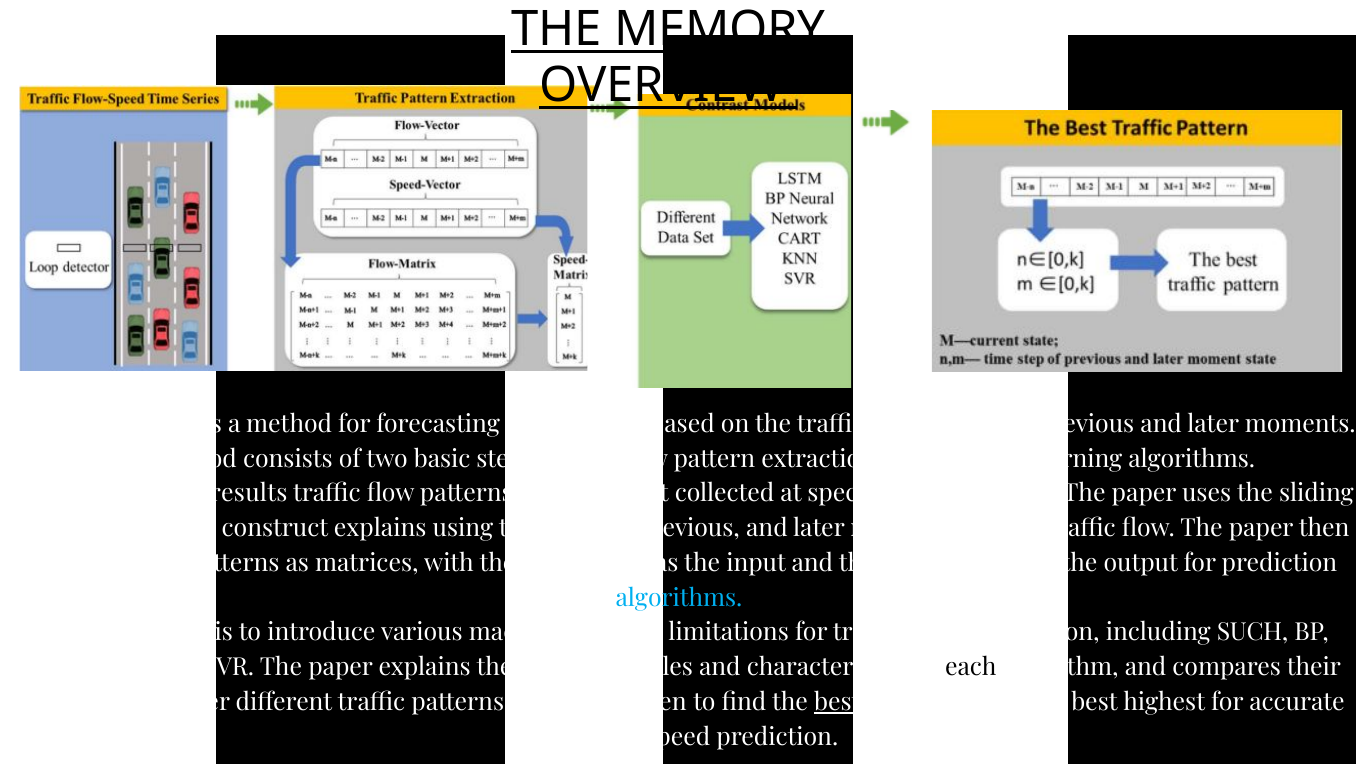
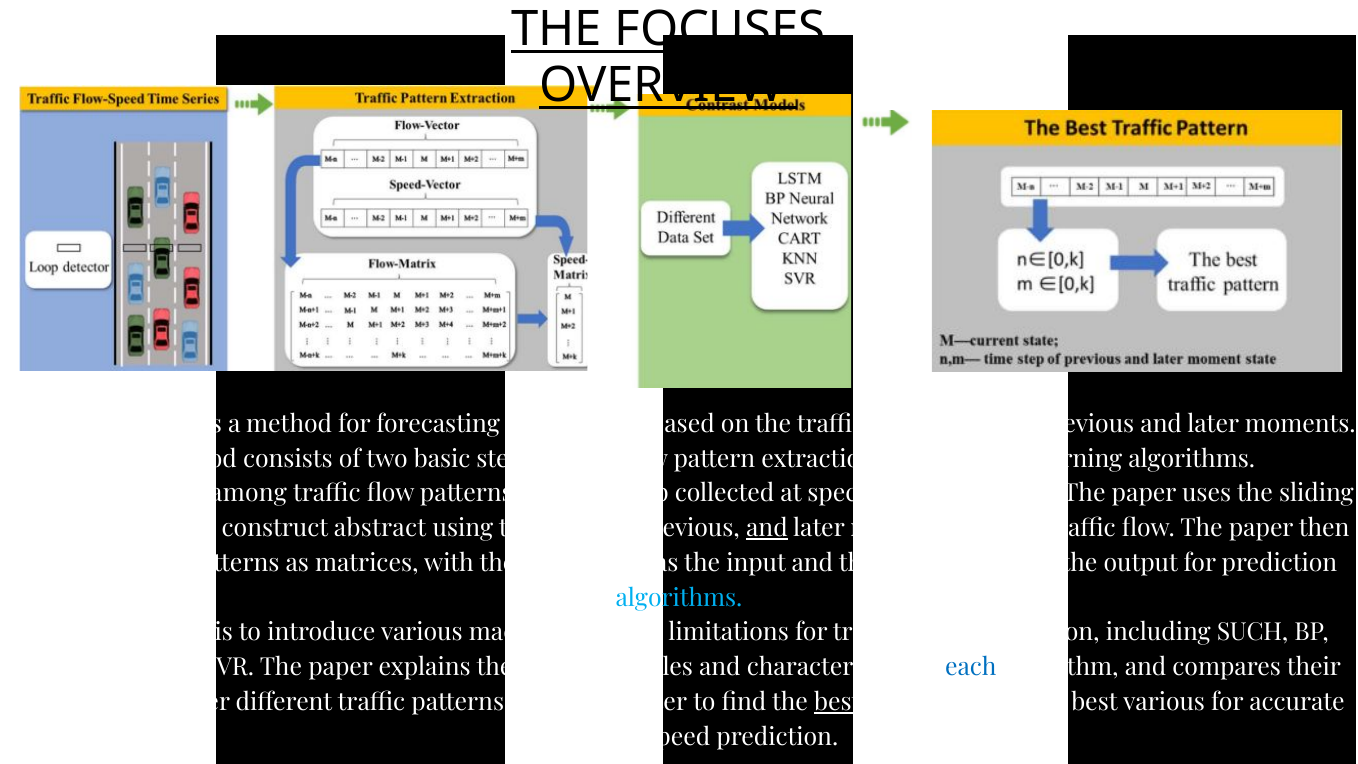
MEMORY: MEMORY -> FOCUSES
to results: results -> among
from the first: first -> step
construct explains: explains -> abstract
and at (767, 528) underline: none -> present
each colour: black -> blue
patterns The paper then: then -> later
best highest: highest -> various
